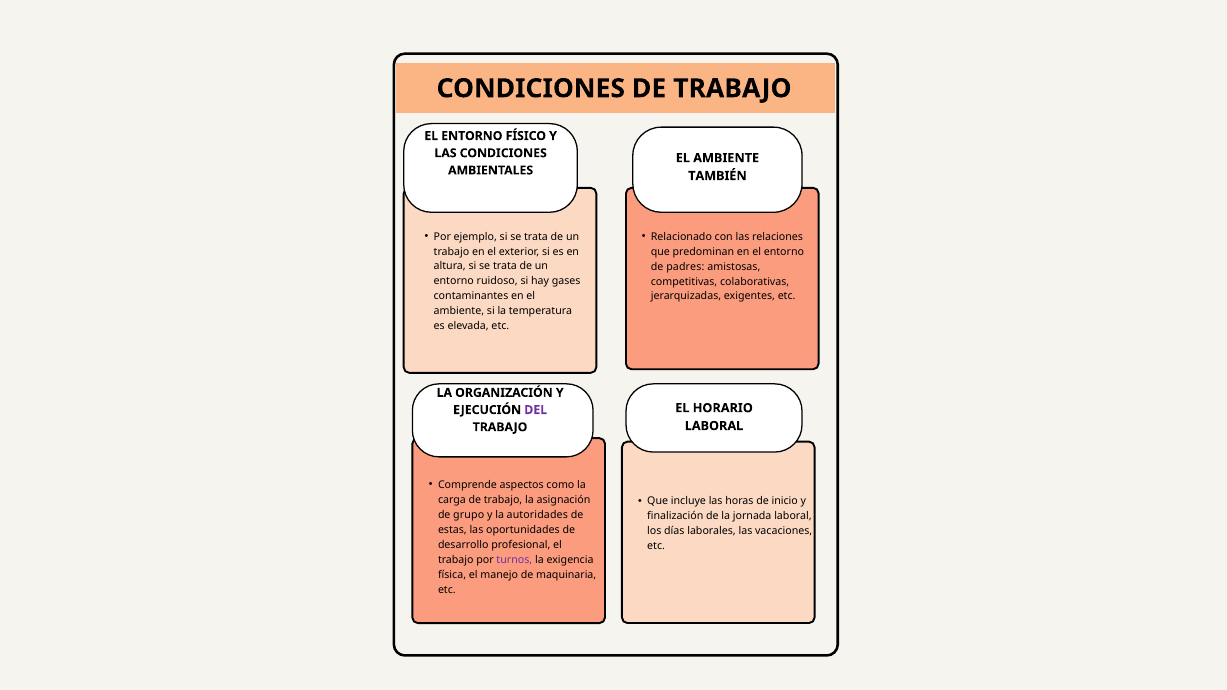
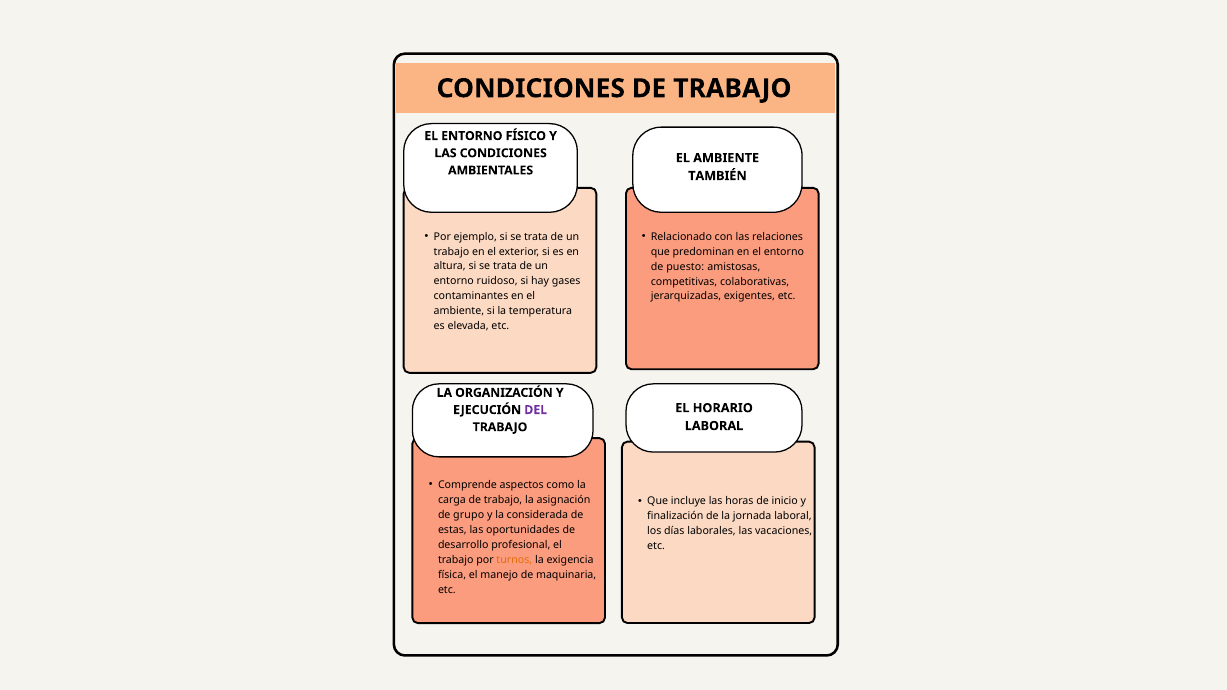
padres: padres -> puesto
autoridades: autoridades -> considerada
turnos colour: purple -> orange
